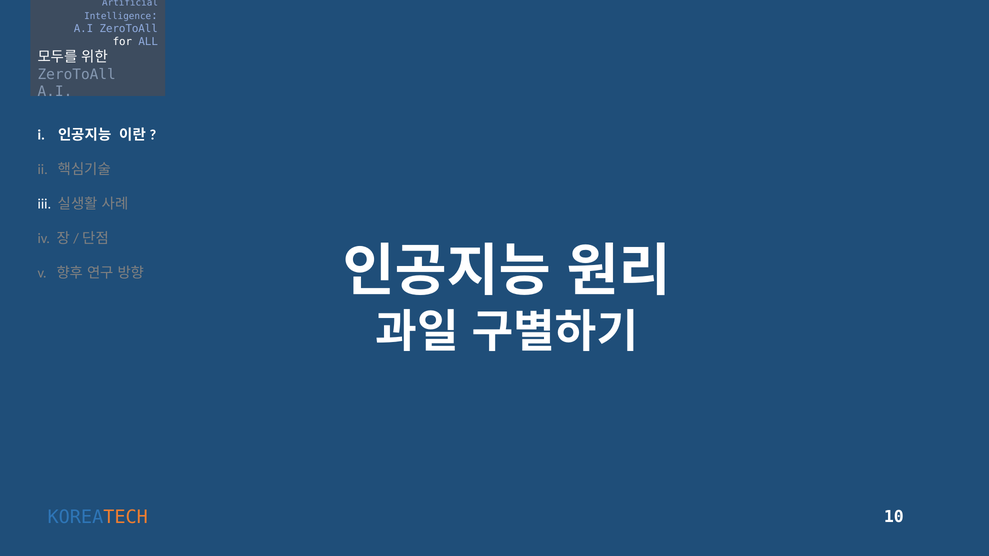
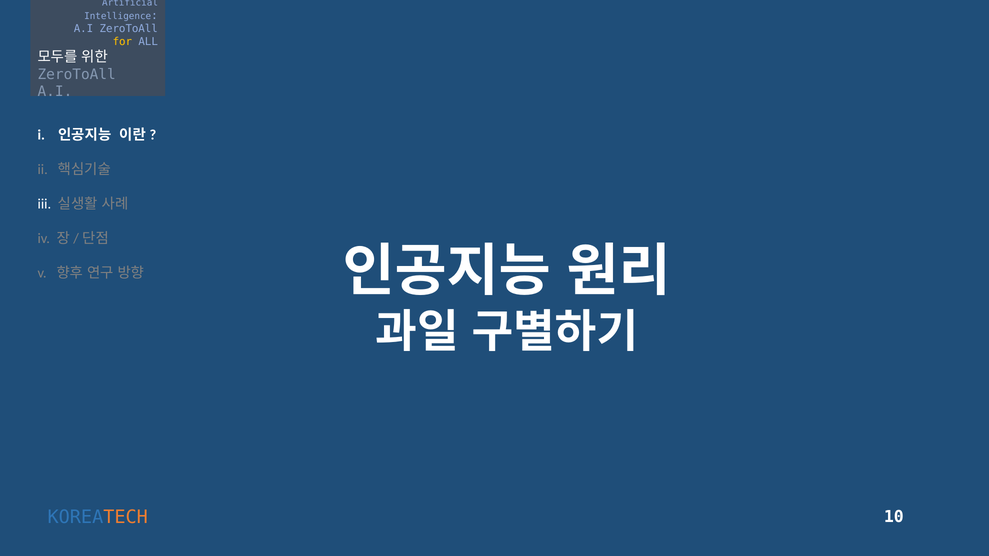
for colour: white -> yellow
